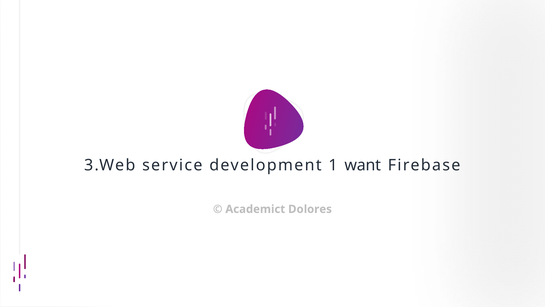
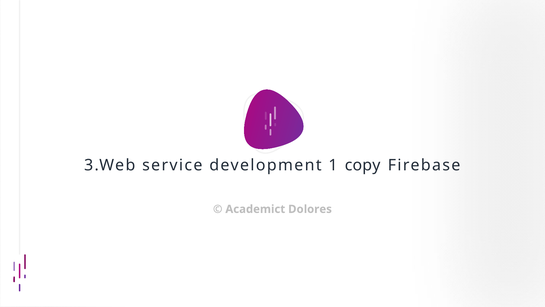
want: want -> copy
